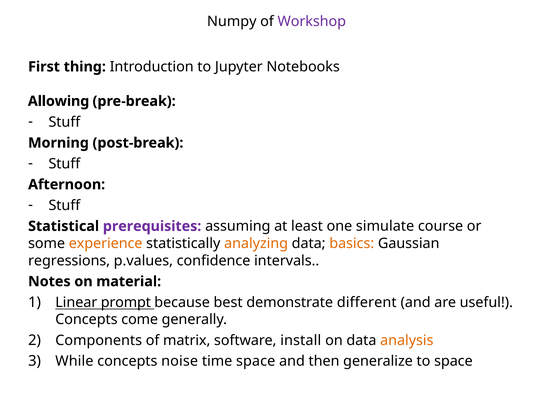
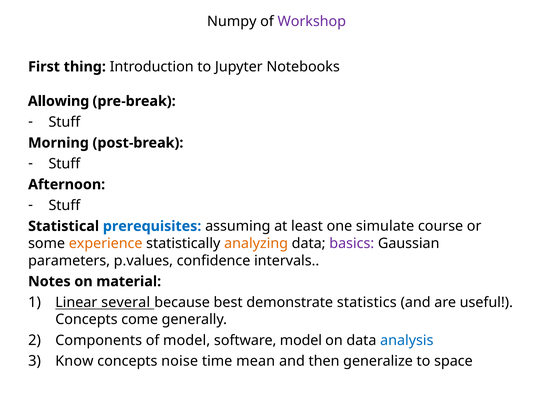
prerequisites colour: purple -> blue
basics colour: orange -> purple
regressions: regressions -> parameters
prompt: prompt -> several
different: different -> statistics
of matrix: matrix -> model
software install: install -> model
analysis colour: orange -> blue
While: While -> Know
time space: space -> mean
